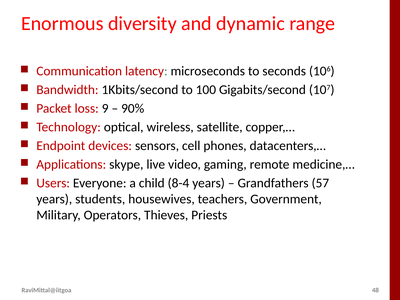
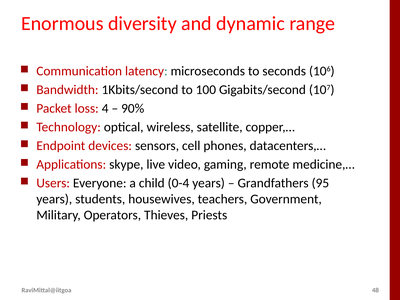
9: 9 -> 4
8-4: 8-4 -> 0-4
57: 57 -> 95
